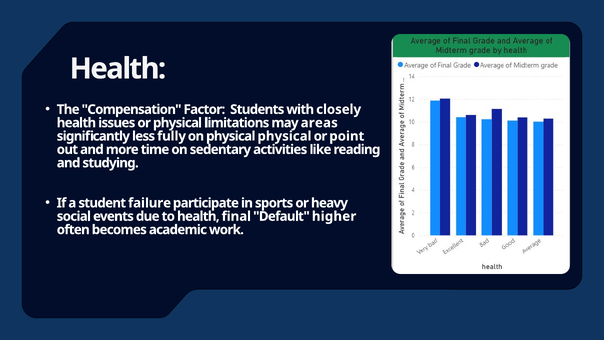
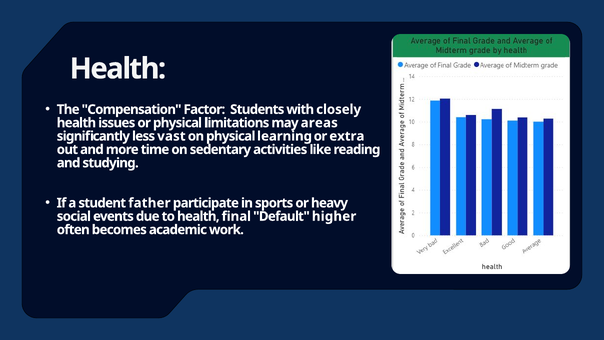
fully: fully -> vast
physical physical: physical -> learning
point: point -> extra
failure: failure -> father
